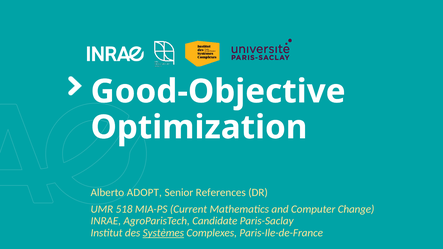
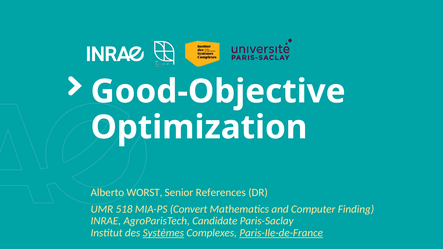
ADOPT: ADOPT -> WORST
Current: Current -> Convert
Change: Change -> Finding
Paris-Ile-de-France underline: none -> present
